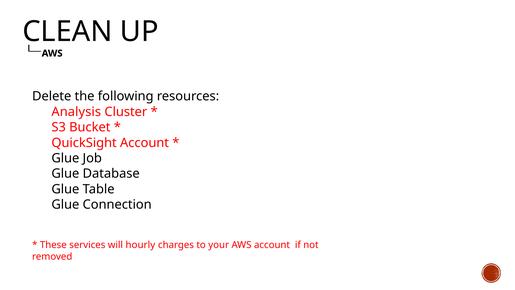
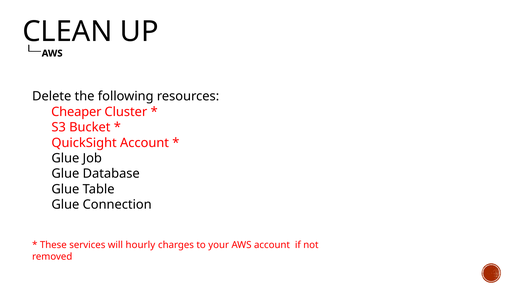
Analysis: Analysis -> Cheaper
